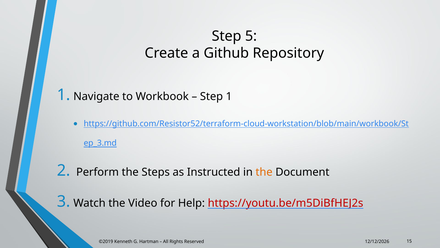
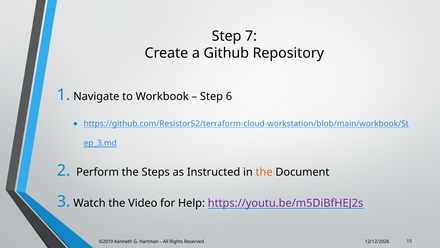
5: 5 -> 7
Step 1: 1 -> 6
https://youtu.be/m5DiBfHEJ2s colour: red -> purple
